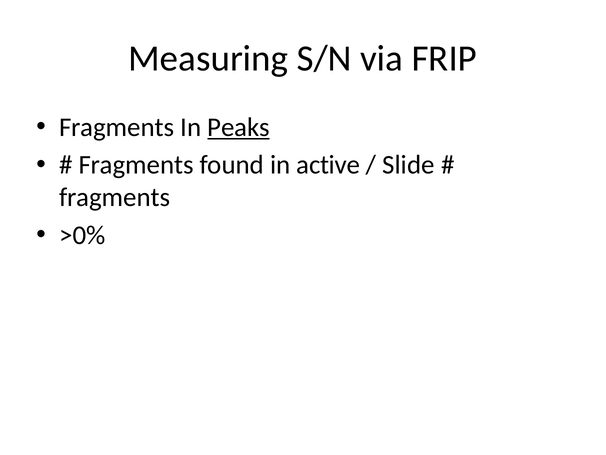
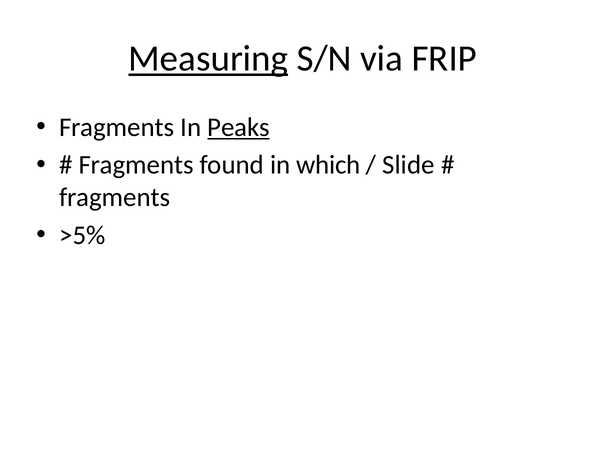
Measuring underline: none -> present
active: active -> which
>0%: >0% -> >5%
